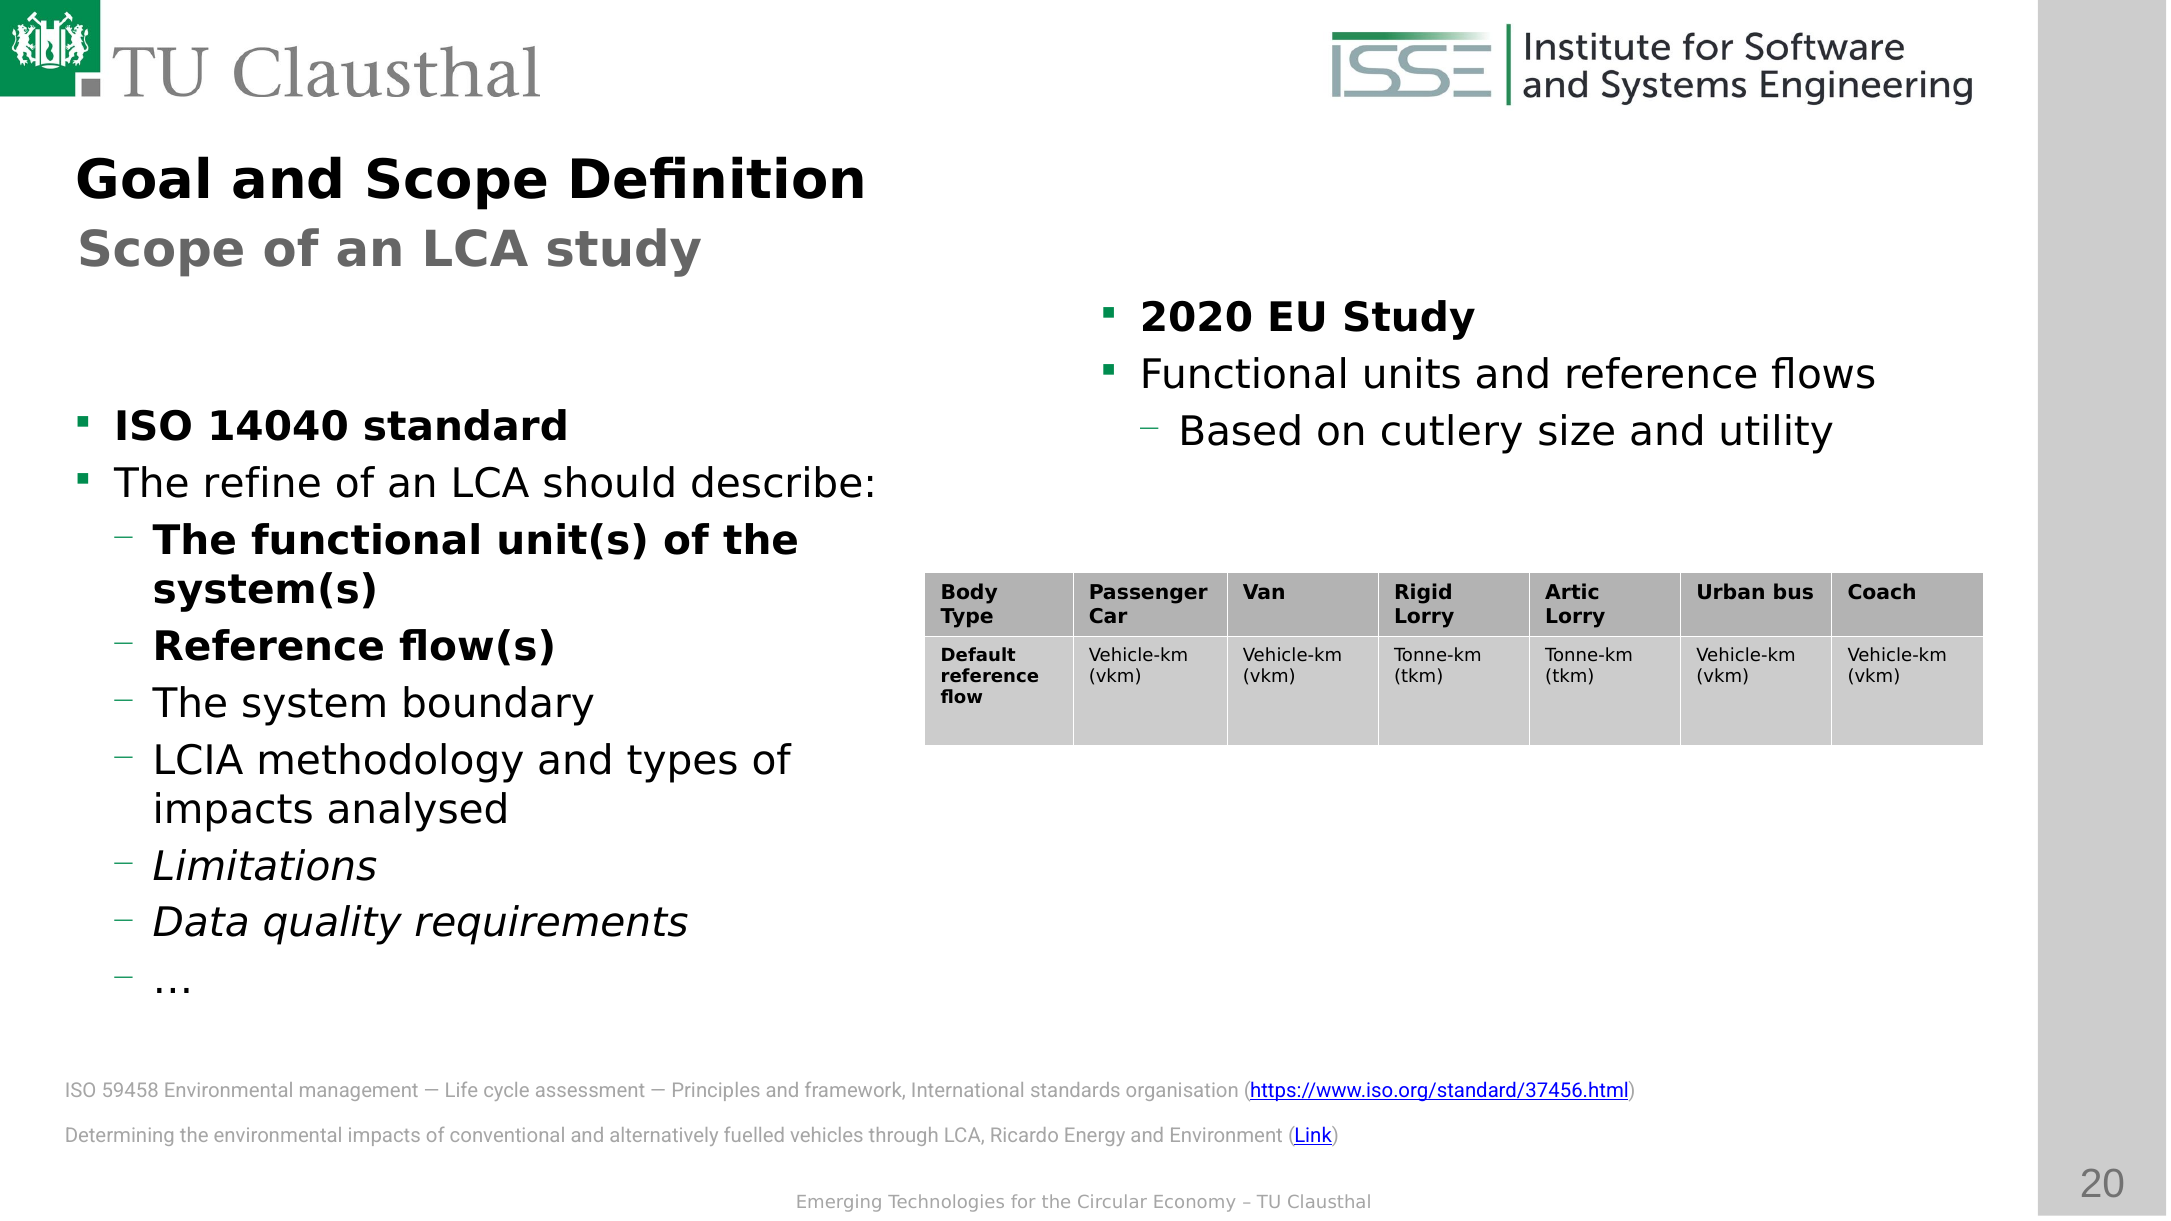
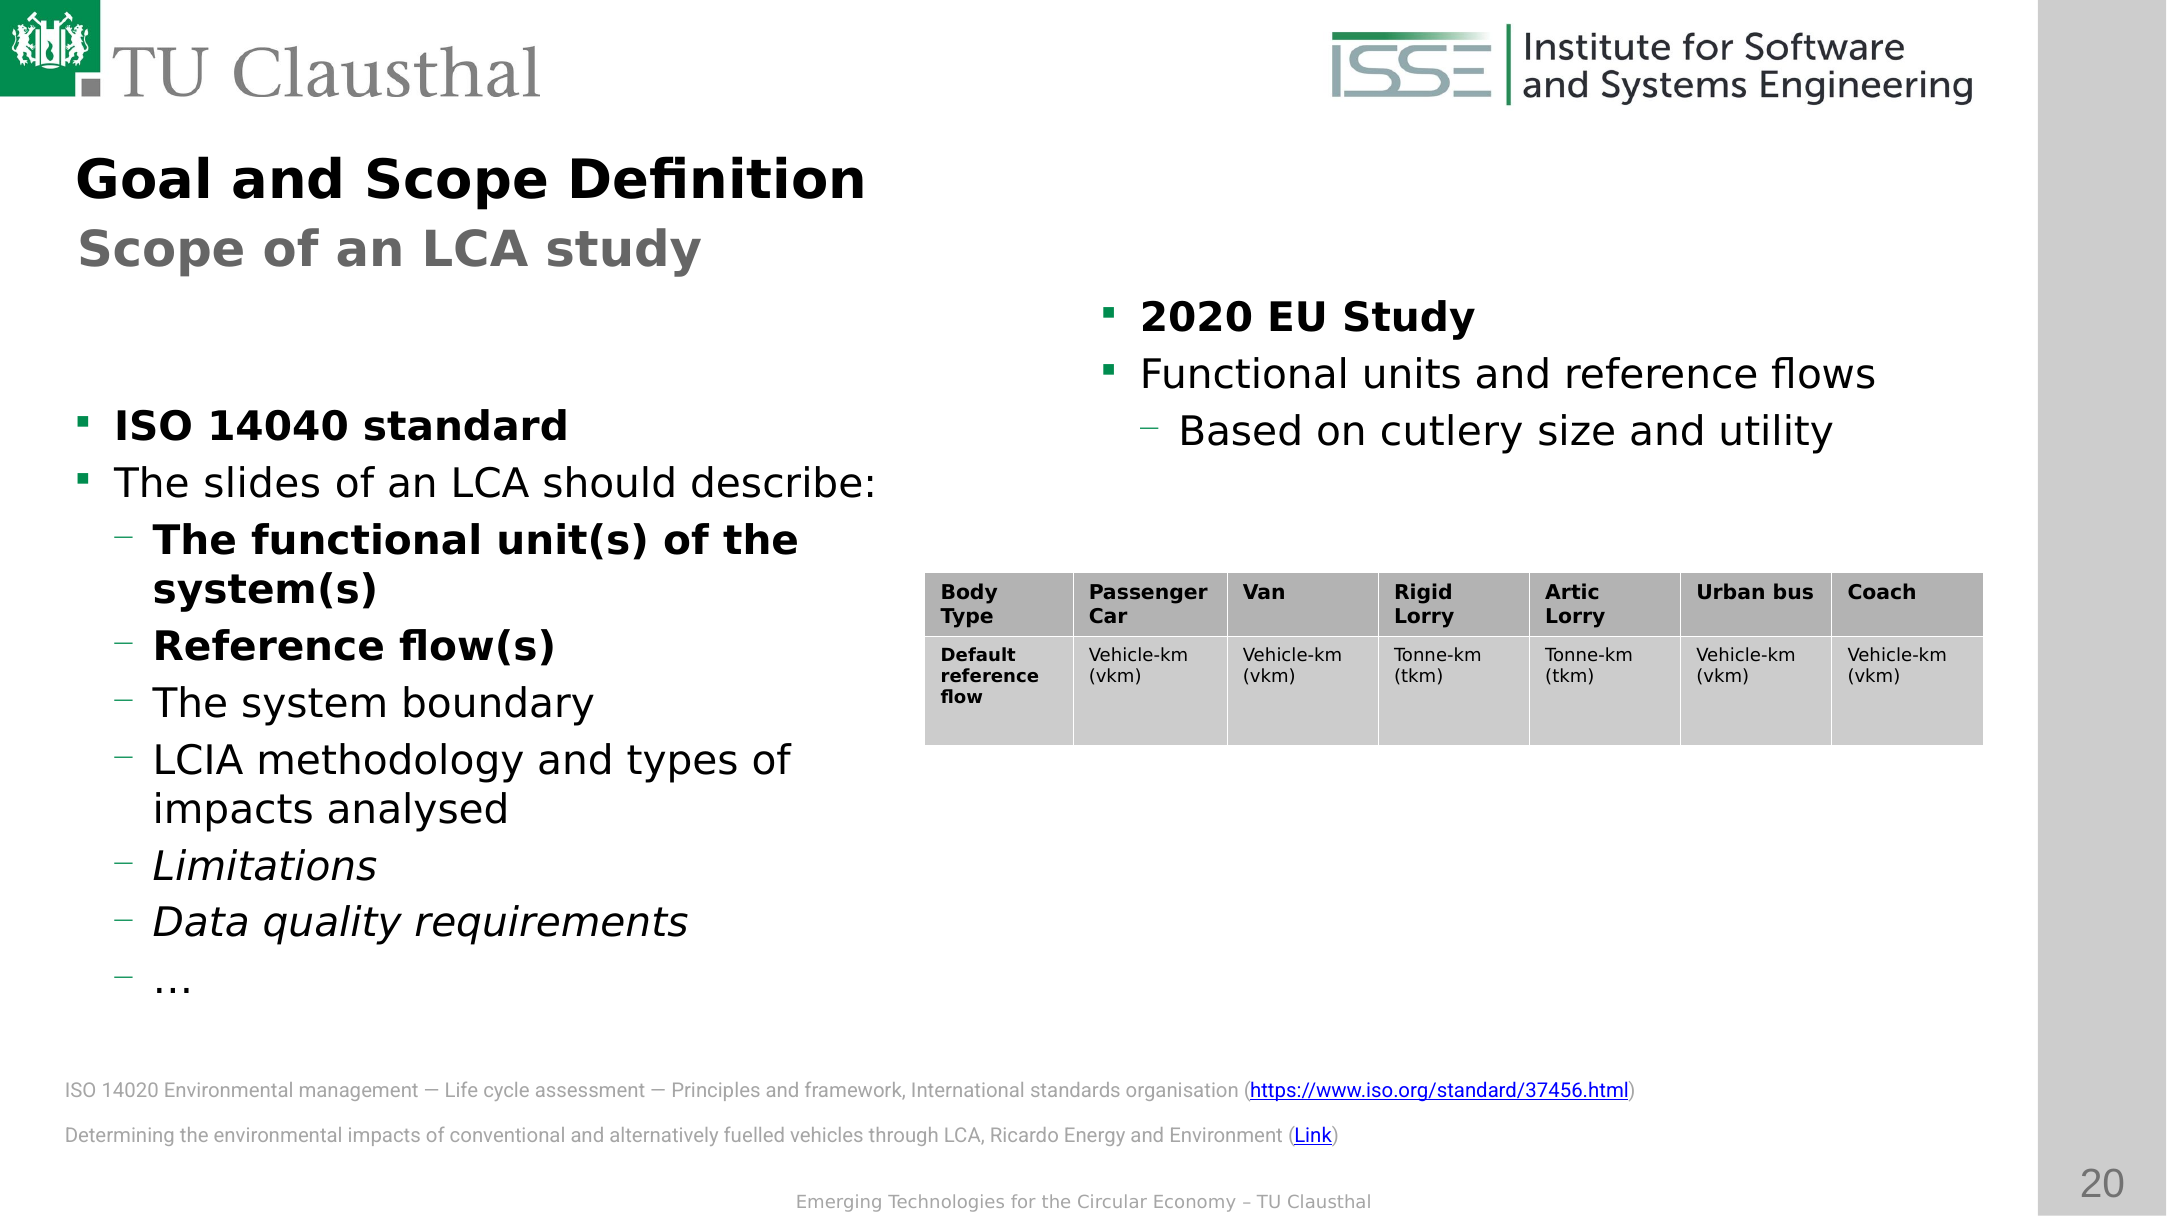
refine: refine -> slides
59458: 59458 -> 14020
